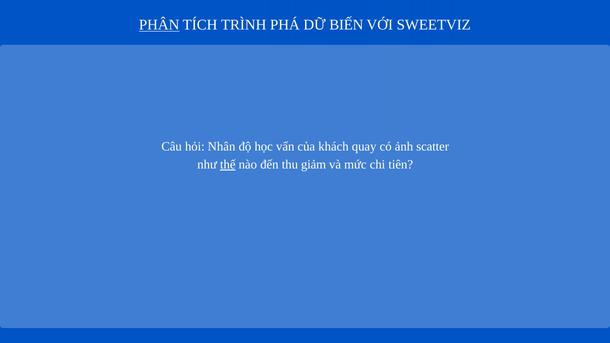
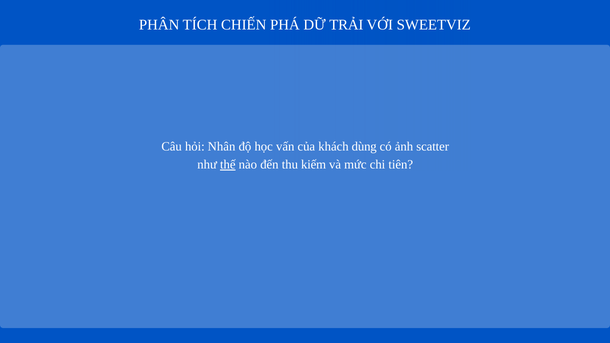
PHÂN underline: present -> none
TRÌNH: TRÌNH -> CHIẾN
BIẾN: BIẾN -> TRẢI
quay: quay -> dùng
giảm: giảm -> kiếm
